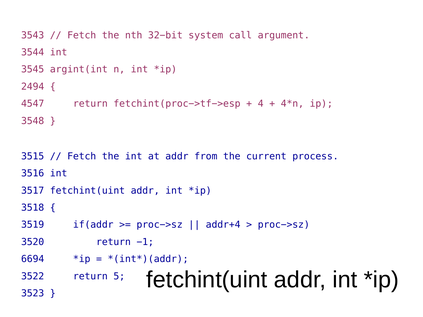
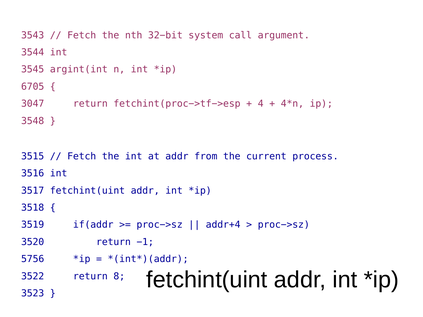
2494: 2494 -> 6705
4547: 4547 -> 3047
6694: 6694 -> 5756
5: 5 -> 8
